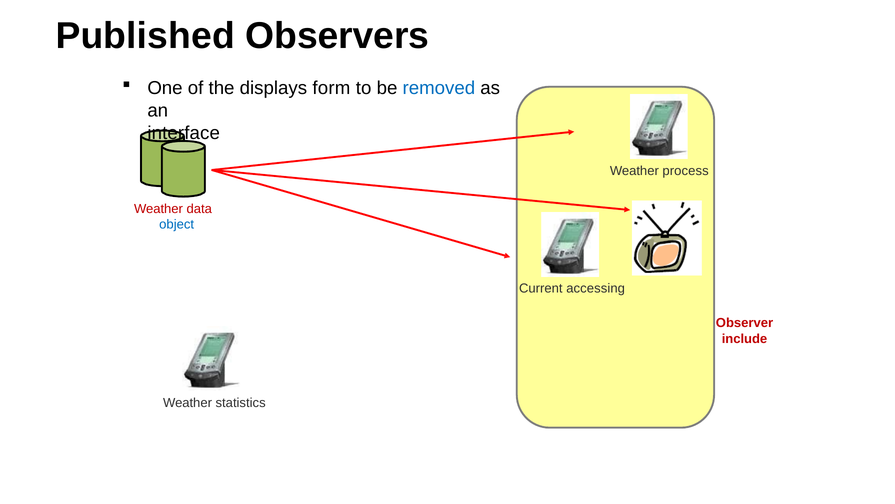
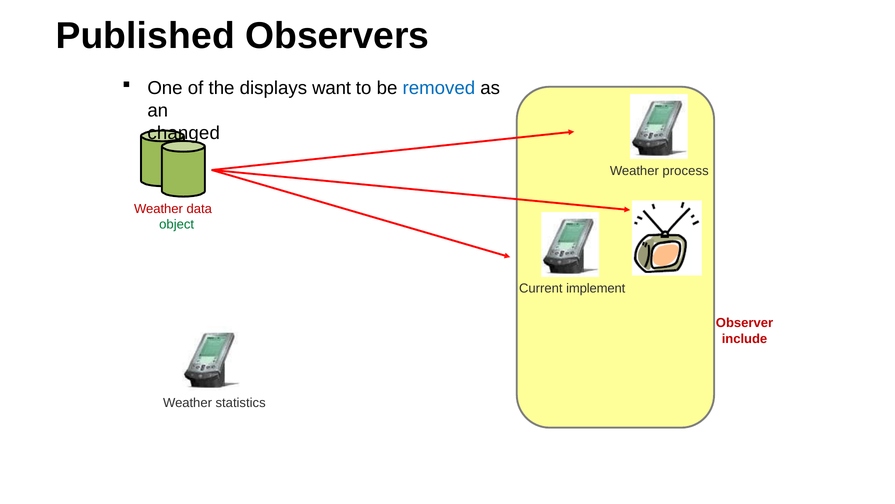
form: form -> want
interface: interface -> changed
object colour: blue -> green
accessing: accessing -> implement
